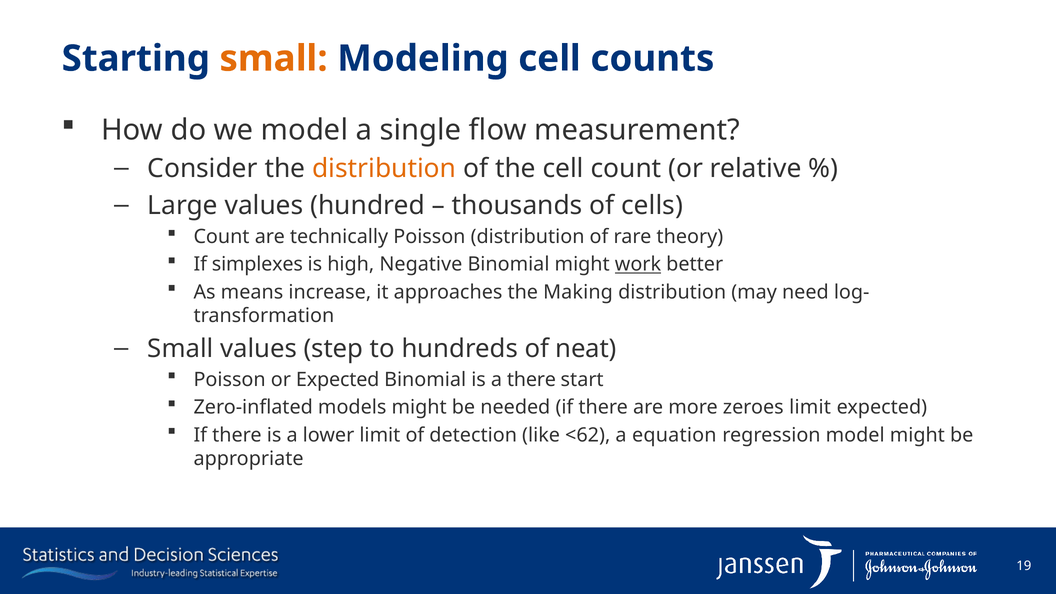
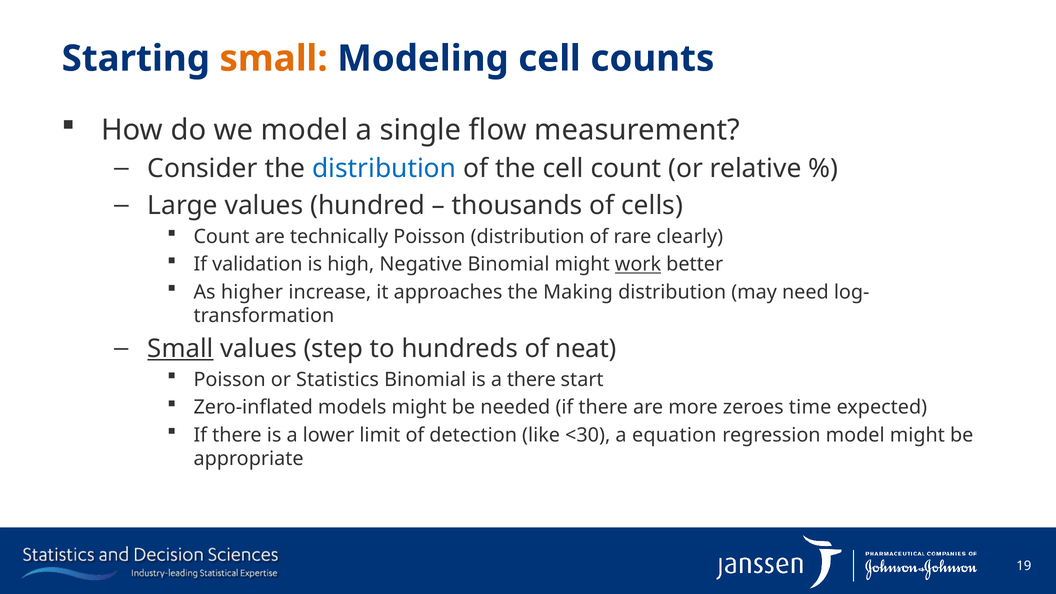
distribution at (384, 169) colour: orange -> blue
theory: theory -> clearly
simplexes: simplexes -> validation
means: means -> higher
Small at (180, 349) underline: none -> present
or Expected: Expected -> Statistics
zeroes limit: limit -> time
<62: <62 -> <30
